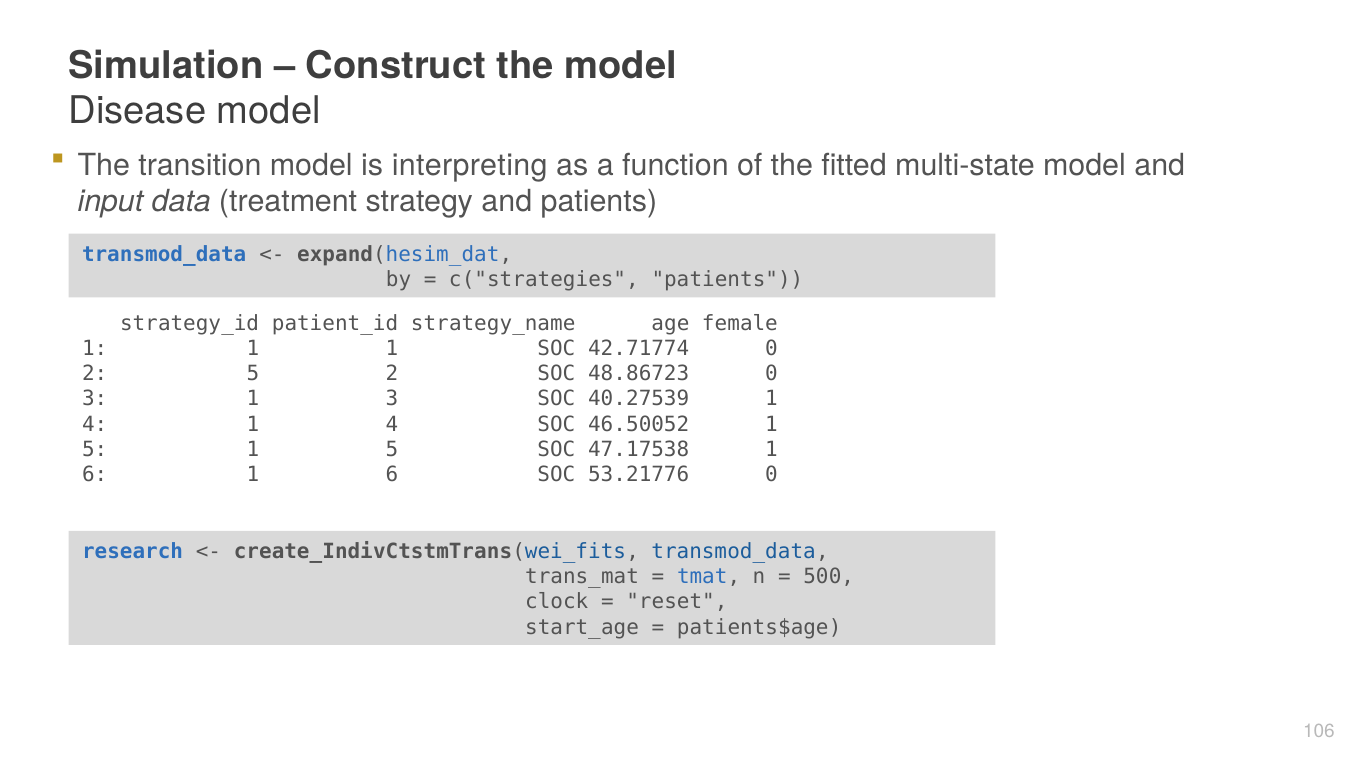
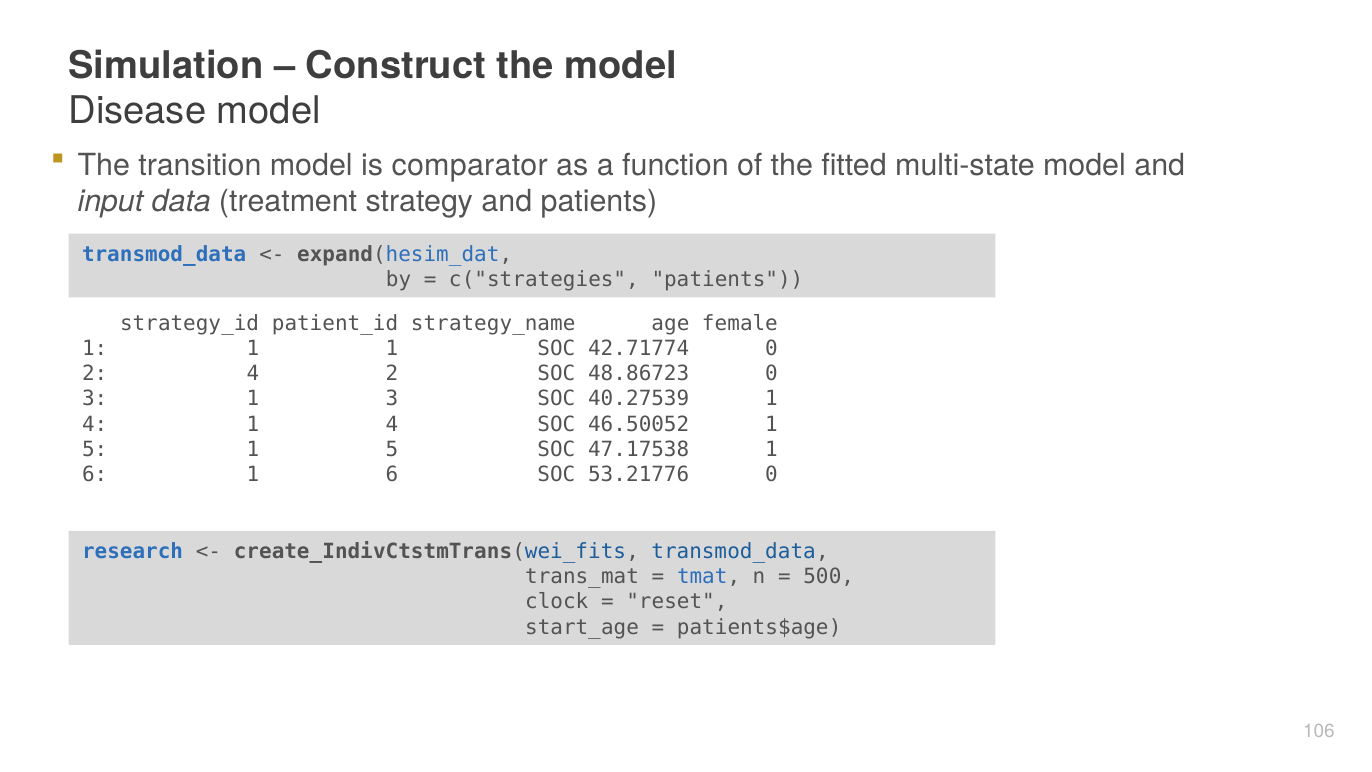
interpreting: interpreting -> comparator
2 5: 5 -> 4
